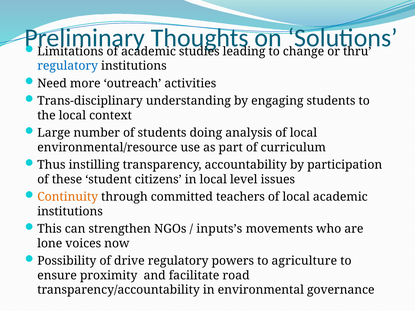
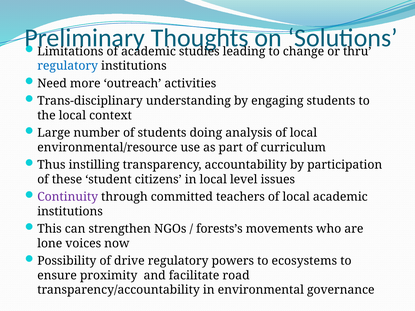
Continuity colour: orange -> purple
inputs’s: inputs’s -> forests’s
agriculture: agriculture -> ecosystems
